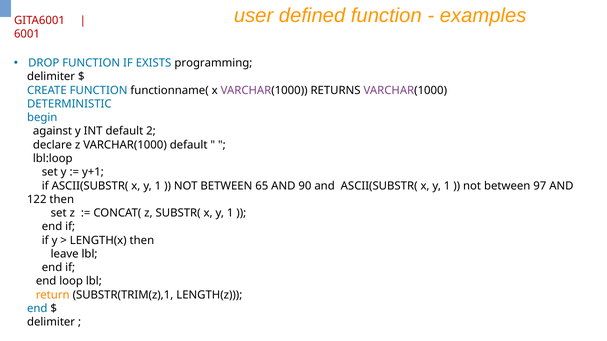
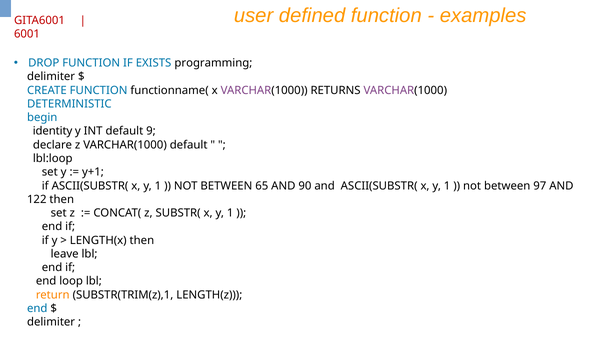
against: against -> identity
2: 2 -> 9
